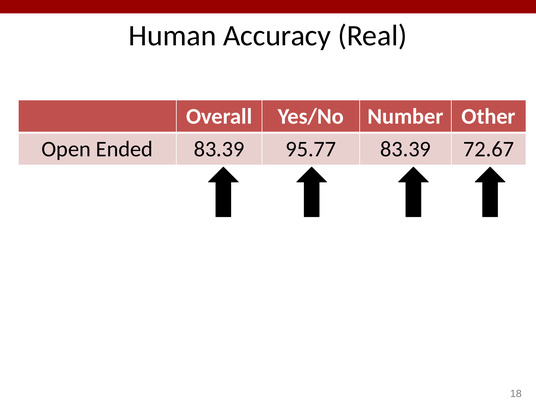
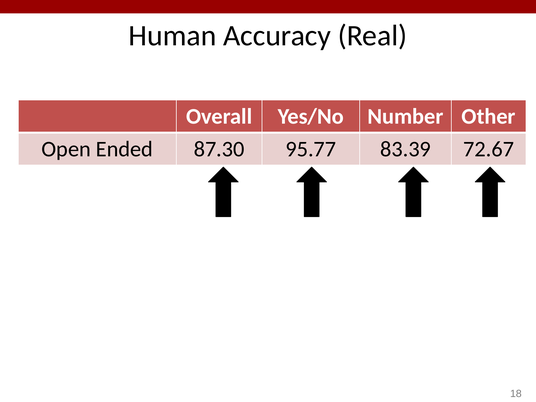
Ended 83.39: 83.39 -> 87.30
